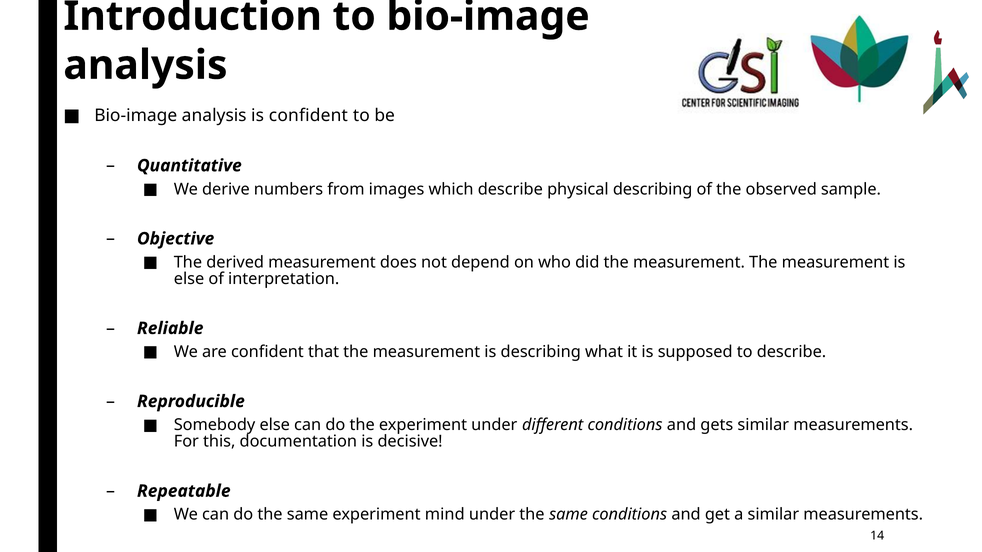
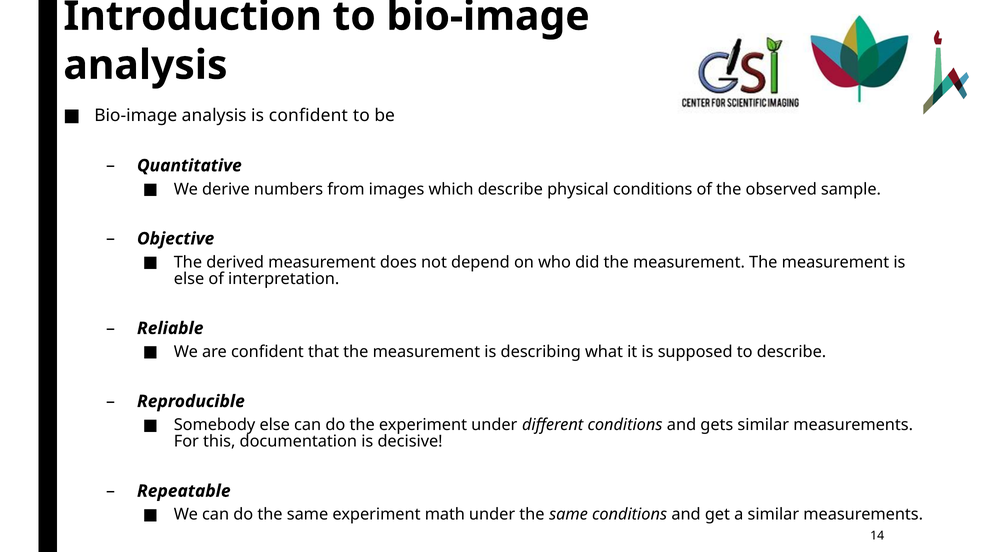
physical describing: describing -> conditions
mind: mind -> math
